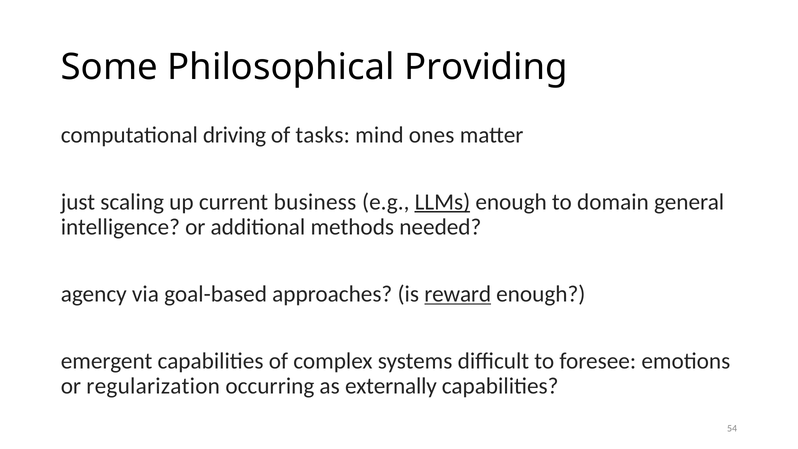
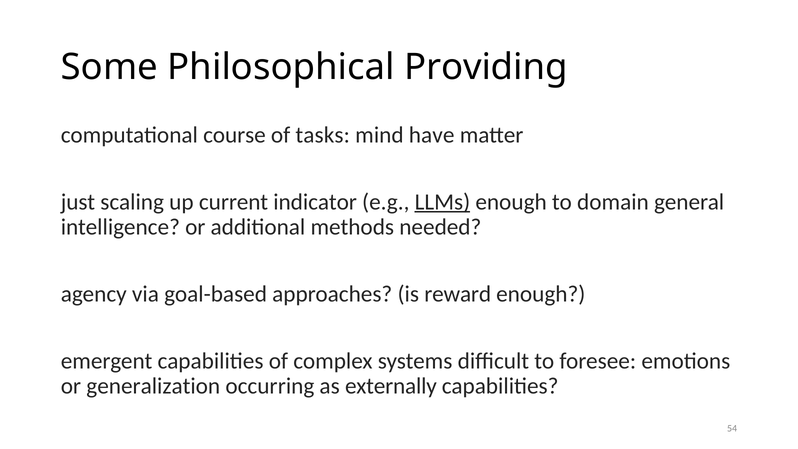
driving: driving -> course
ones: ones -> have
business: business -> indicator
reward underline: present -> none
regularization: regularization -> generalization
